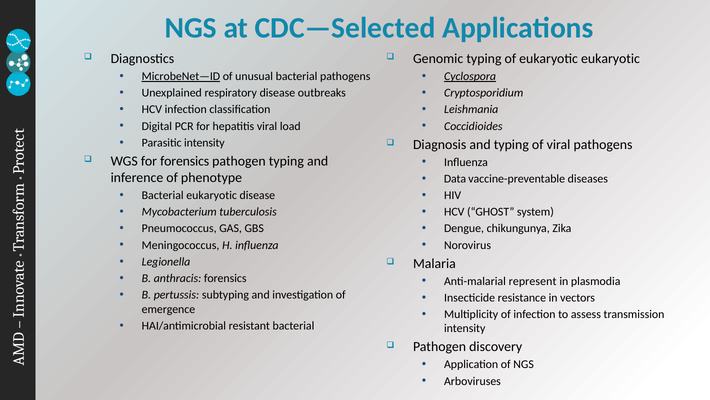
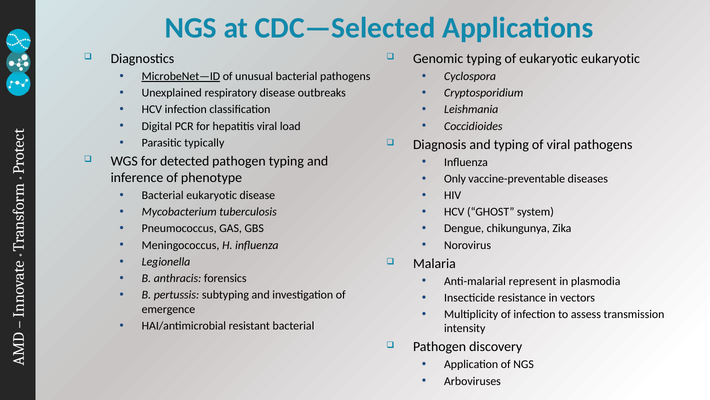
Cyclospora underline: present -> none
Parasitic intensity: intensity -> typically
for forensics: forensics -> detected
Data: Data -> Only
